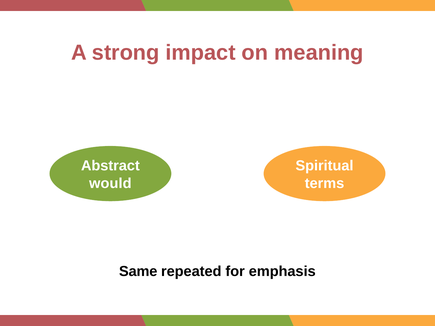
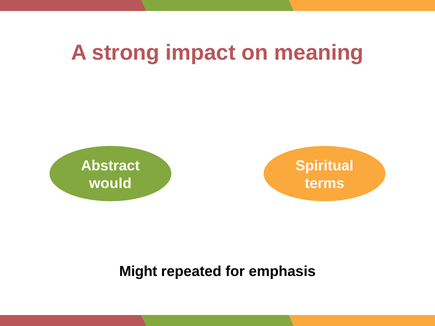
Same: Same -> Might
